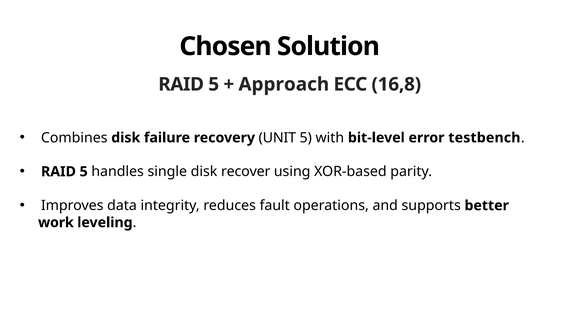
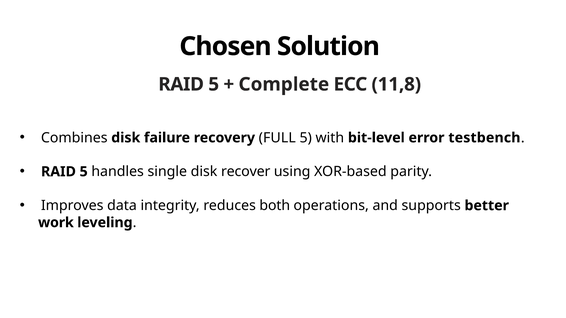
Approach: Approach -> Complete
16,8: 16,8 -> 11,8
UNIT: UNIT -> FULL
fault: fault -> both
